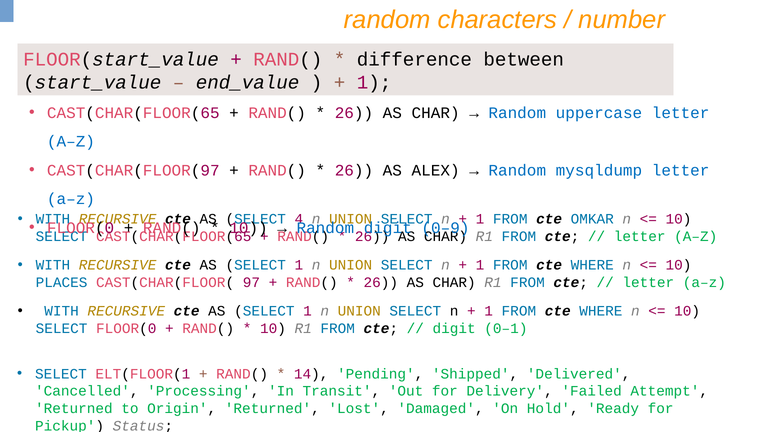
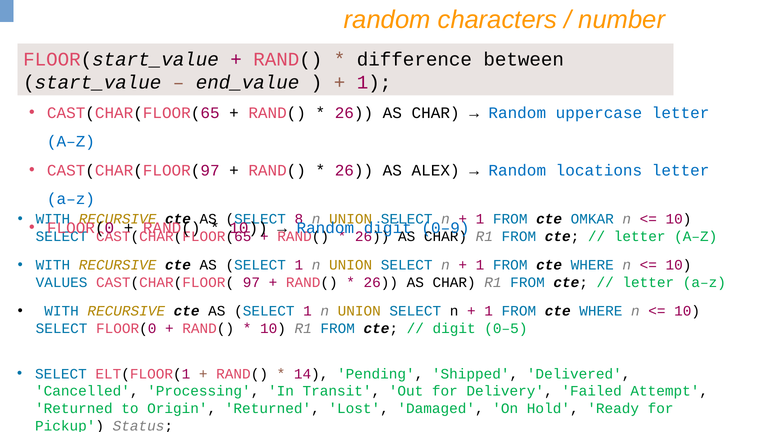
mysqldump: mysqldump -> locations
4: 4 -> 8
PLACES: PLACES -> VALUES
0–1: 0–1 -> 0–5
